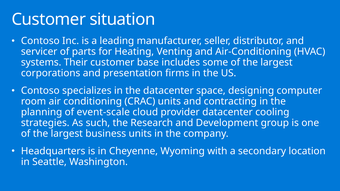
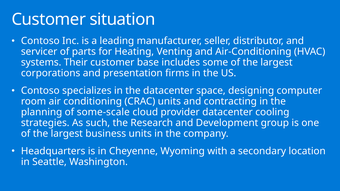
event-scale: event-scale -> some-scale
